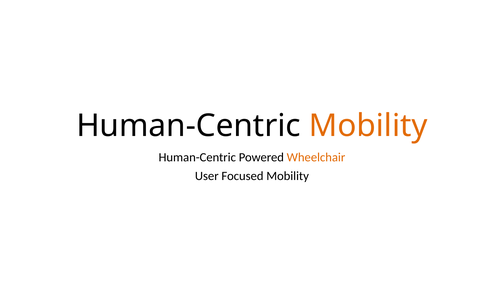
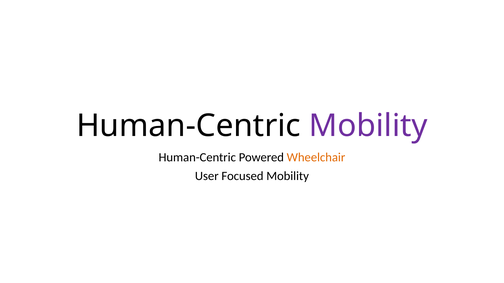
Mobility at (368, 126) colour: orange -> purple
